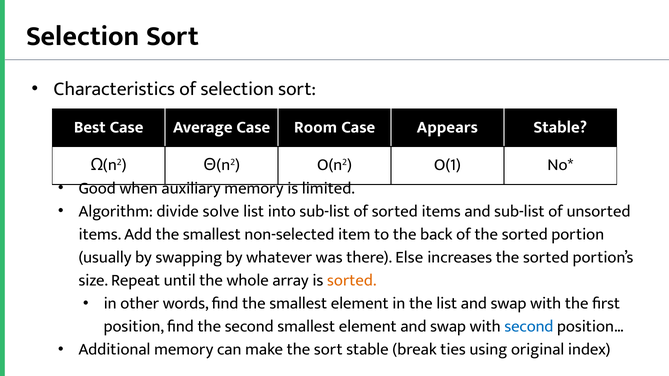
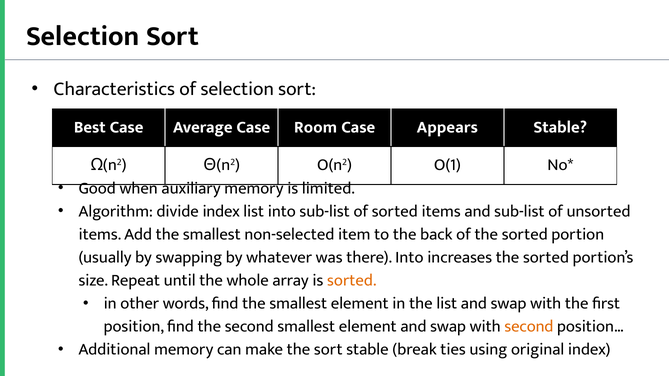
divide solve: solve -> index
there Else: Else -> Into
second at (529, 327) colour: blue -> orange
